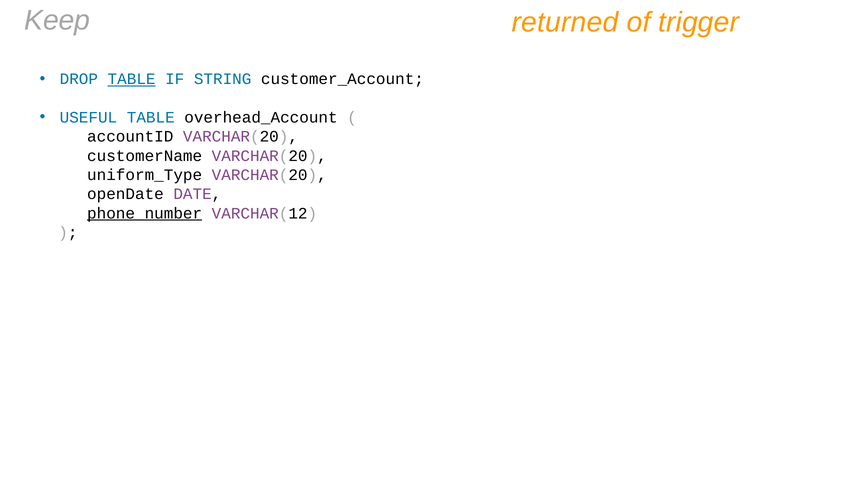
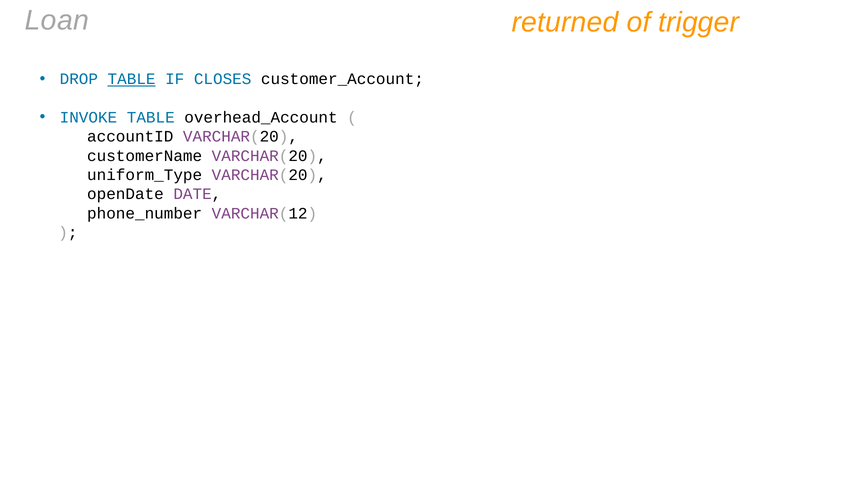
Keep: Keep -> Loan
STRING: STRING -> CLOSES
USEFUL: USEFUL -> INVOKE
phone_number underline: present -> none
